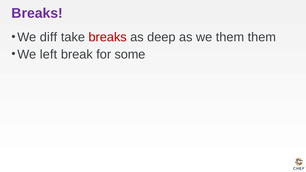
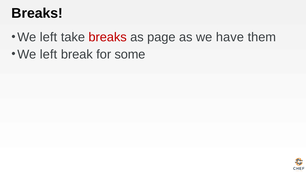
Breaks at (37, 13) colour: purple -> black
diff at (48, 37): diff -> left
deep: deep -> page
we them: them -> have
